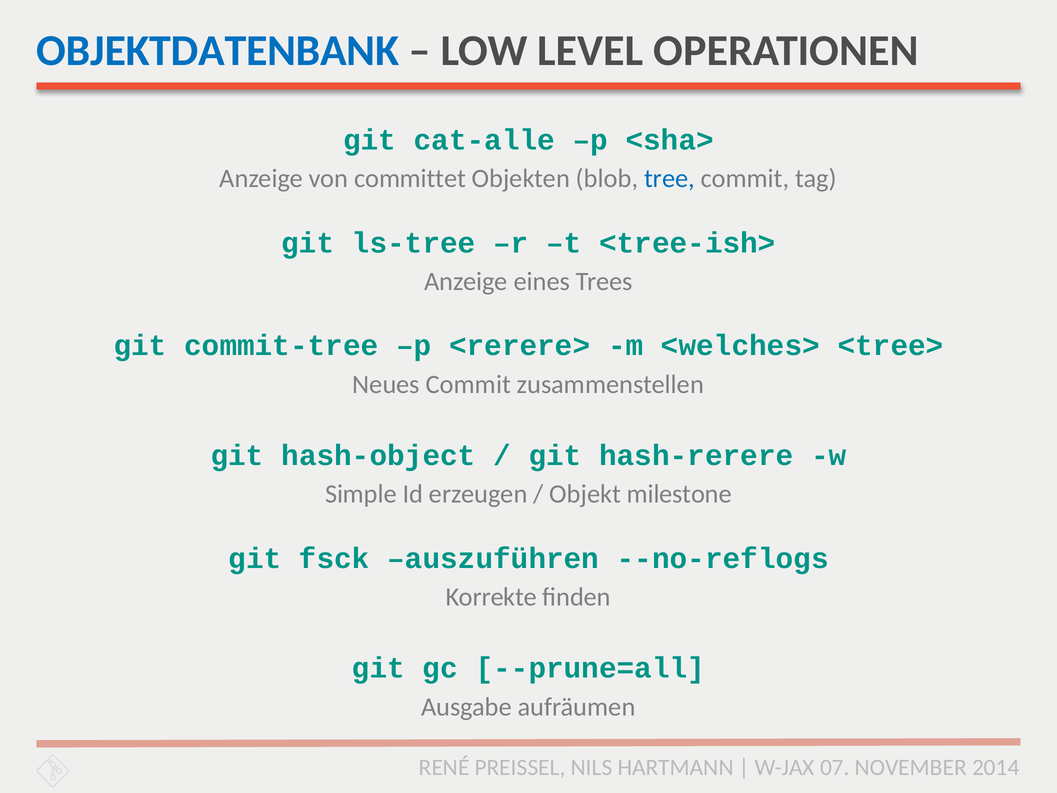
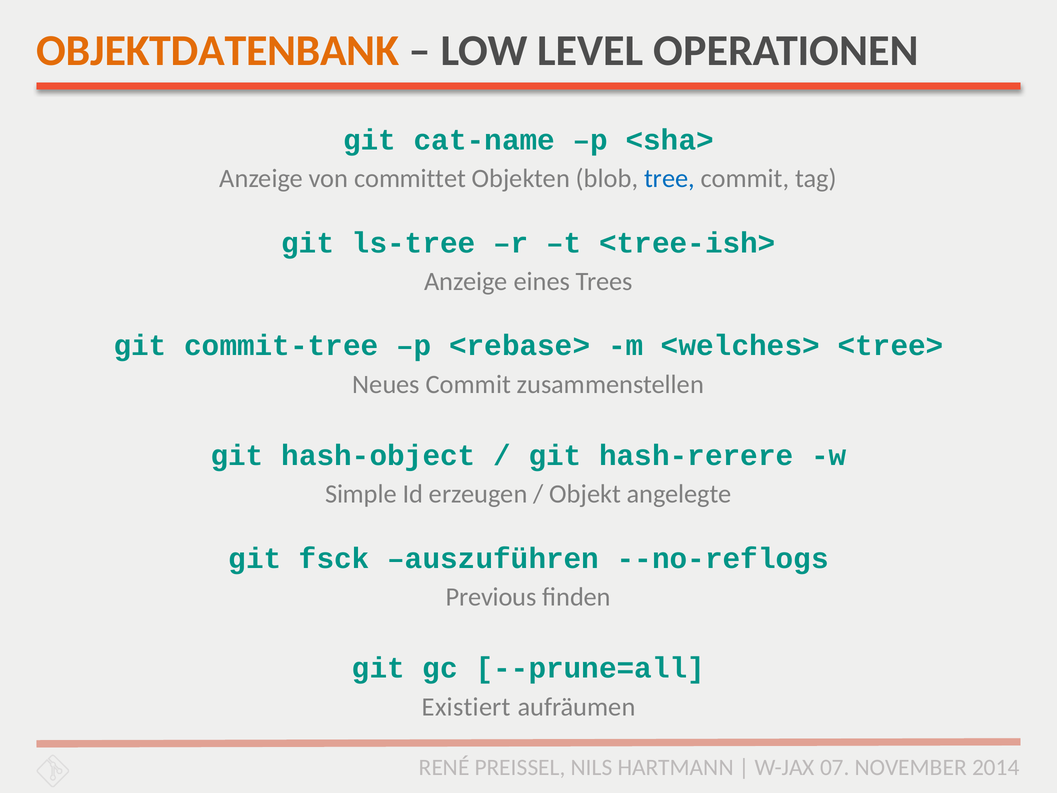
OBJEKTDATENBANK colour: blue -> orange
cat-alle: cat-alle -> cat-name
<rerere>: <rerere> -> <rebase>
milestone: milestone -> angelegte
Korrekte: Korrekte -> Previous
Ausgabe: Ausgabe -> Existiert
